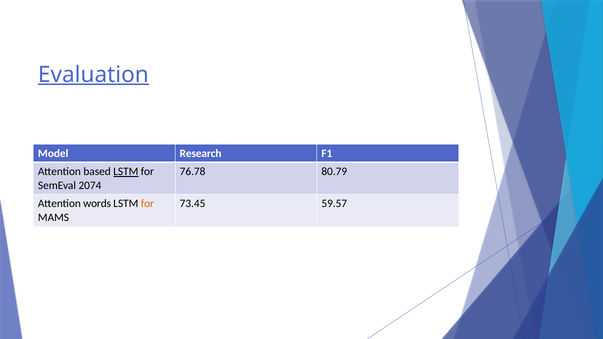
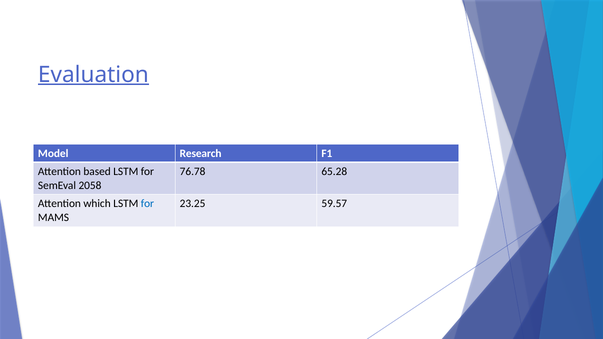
LSTM at (126, 172) underline: present -> none
80.79: 80.79 -> 65.28
2074: 2074 -> 2058
words: words -> which
for at (147, 204) colour: orange -> blue
73.45: 73.45 -> 23.25
